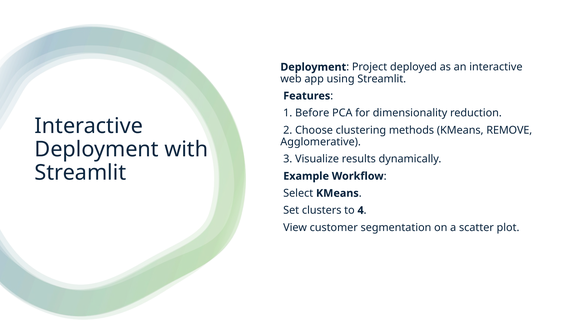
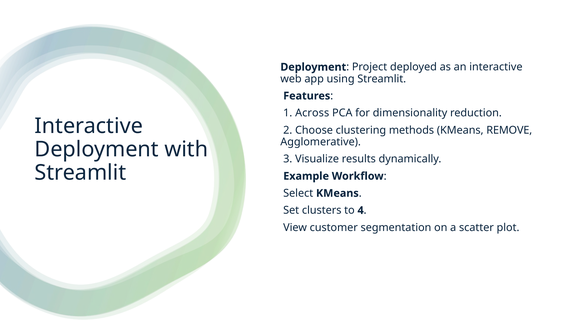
Before: Before -> Across
